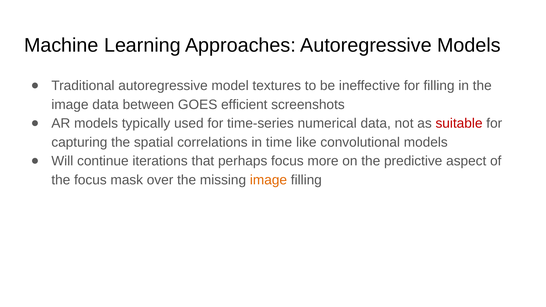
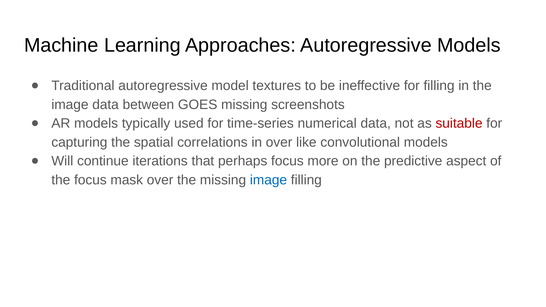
GOES efficient: efficient -> missing
in time: time -> over
image at (268, 180) colour: orange -> blue
